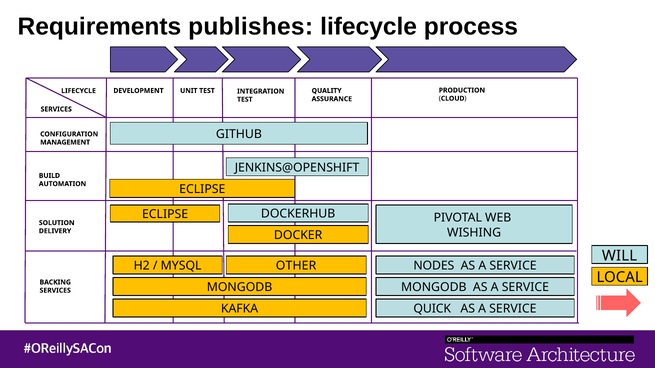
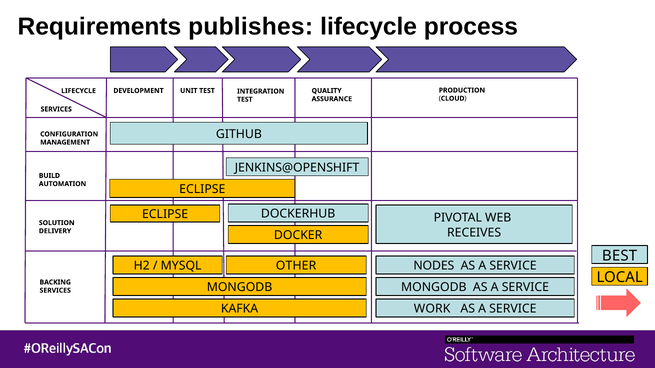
WISHING: WISHING -> RECEIVES
WILL: WILL -> BEST
QUICK: QUICK -> WORK
